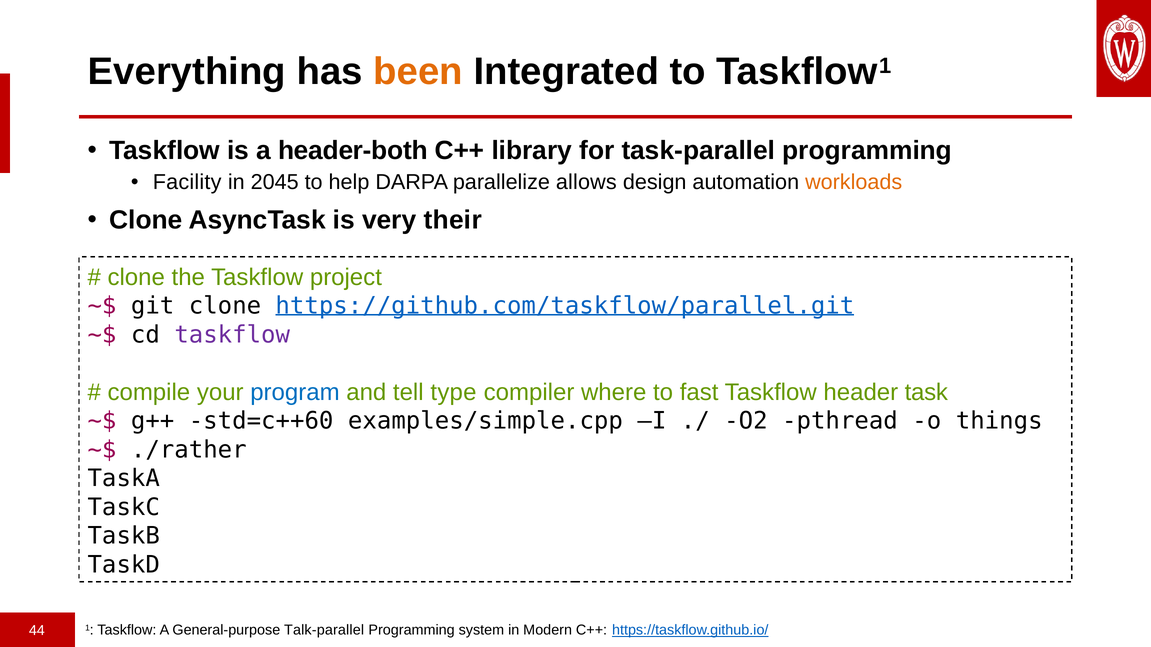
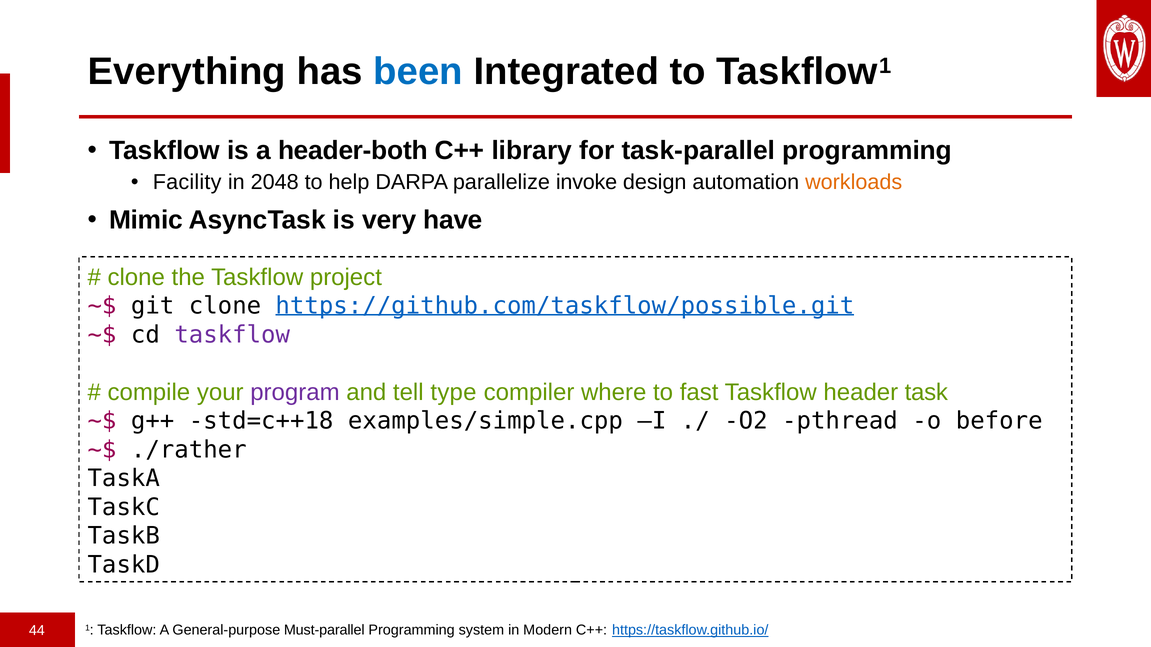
been colour: orange -> blue
2045: 2045 -> 2048
allows: allows -> invoke
Clone at (146, 220): Clone -> Mimic
their: their -> have
https://github.com/taskflow/parallel.git: https://github.com/taskflow/parallel.git -> https://github.com/taskflow/possible.git
program colour: blue -> purple
std=c++60: std=c++60 -> std=c++18
things: things -> before
Talk-parallel: Talk-parallel -> Must-parallel
